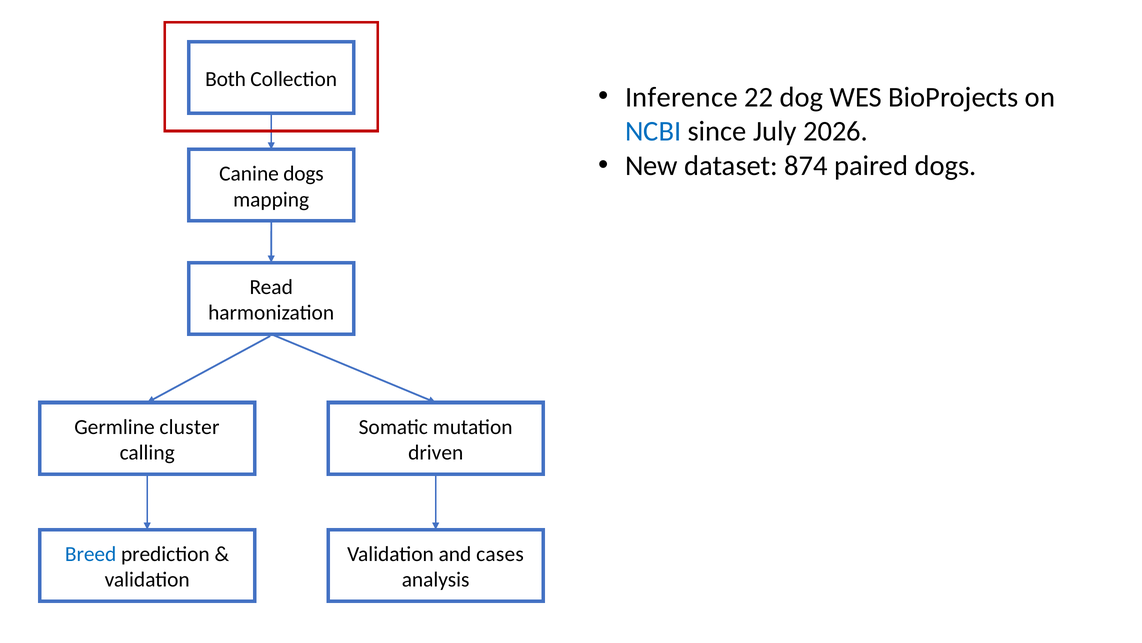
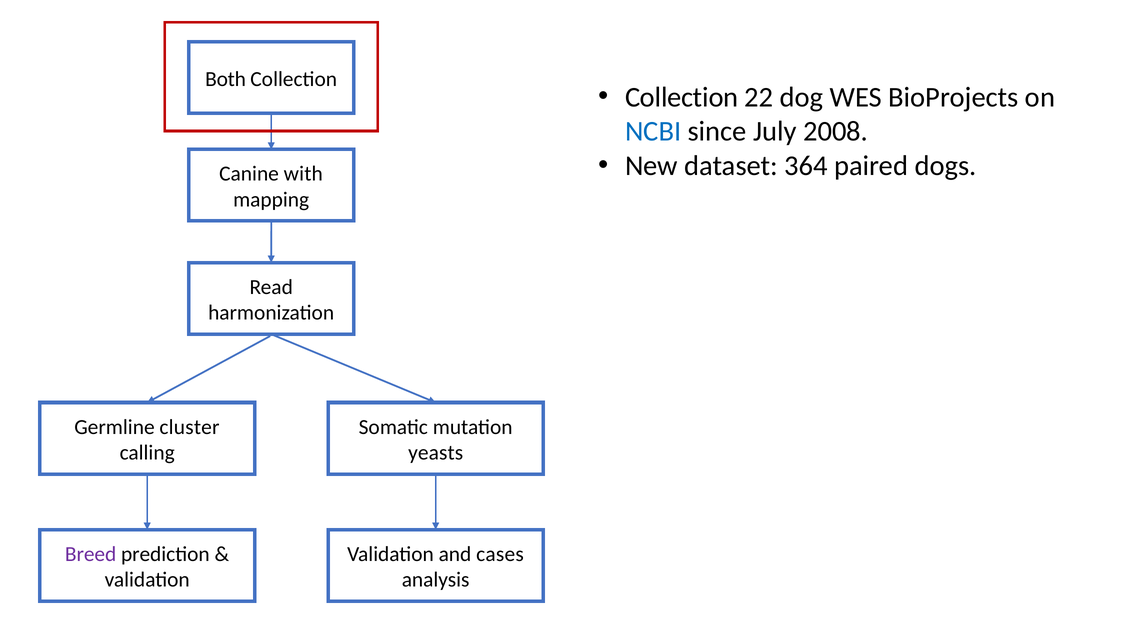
Inference at (681, 97): Inference -> Collection
2026: 2026 -> 2008
874: 874 -> 364
Canine dogs: dogs -> with
driven: driven -> yeasts
Breed colour: blue -> purple
